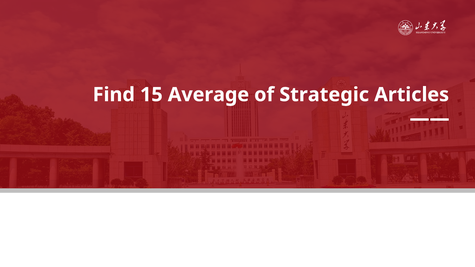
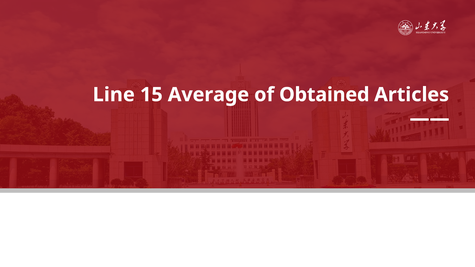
Find: Find -> Line
Strategic: Strategic -> Obtained
